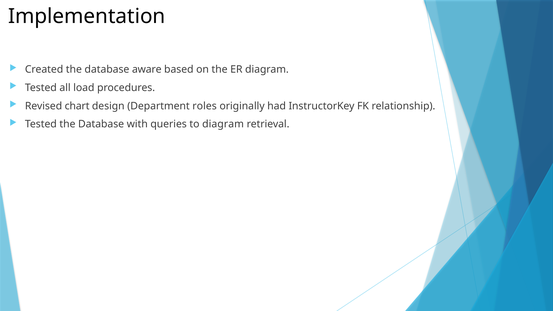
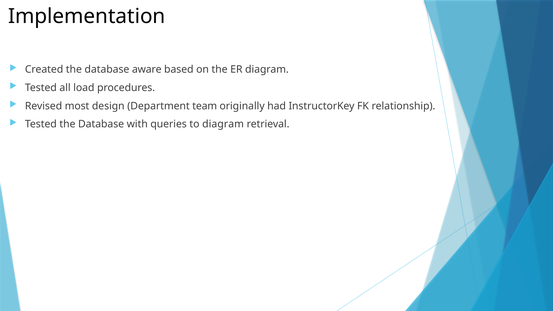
chart: chart -> most
roles: roles -> team
